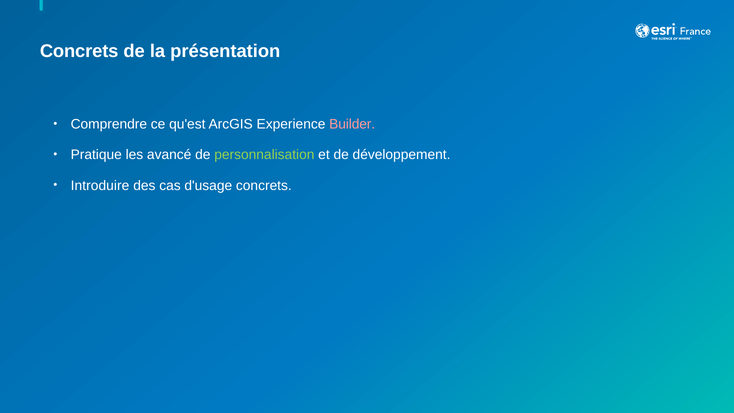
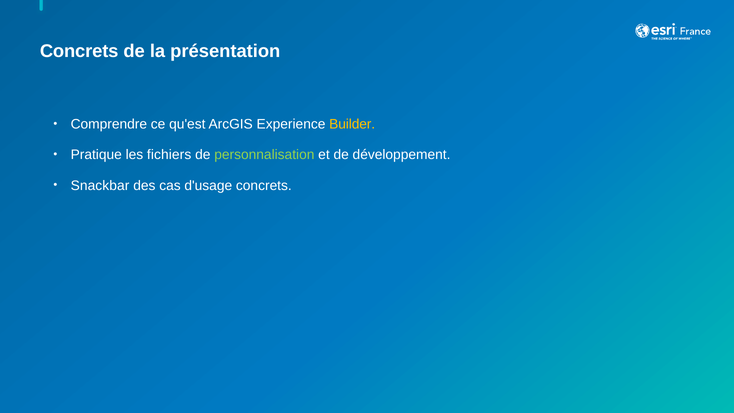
Builder colour: pink -> yellow
avancé: avancé -> fichiers
Introduire: Introduire -> Snackbar
